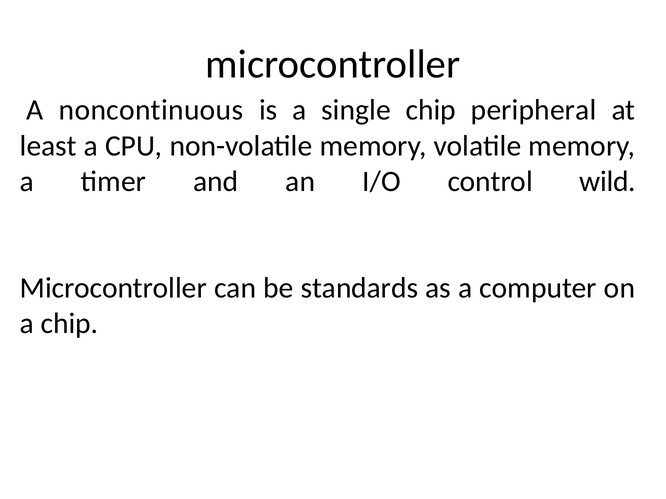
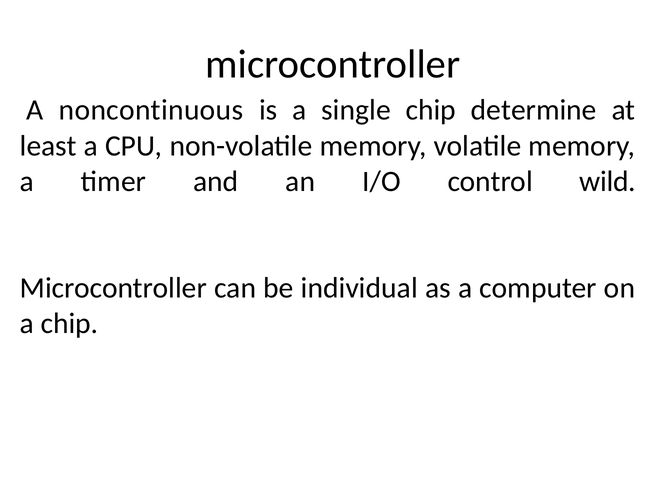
peripheral: peripheral -> determine
standards: standards -> individual
